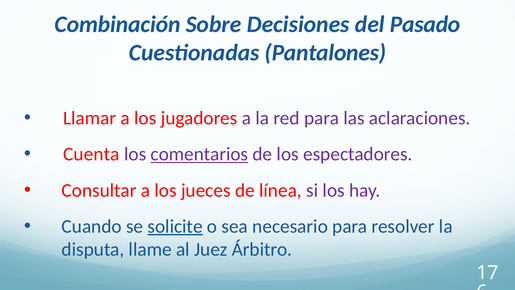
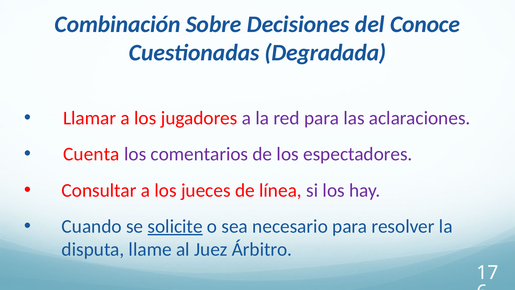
Pasado: Pasado -> Conoce
Pantalones: Pantalones -> Degradada
comentarios underline: present -> none
